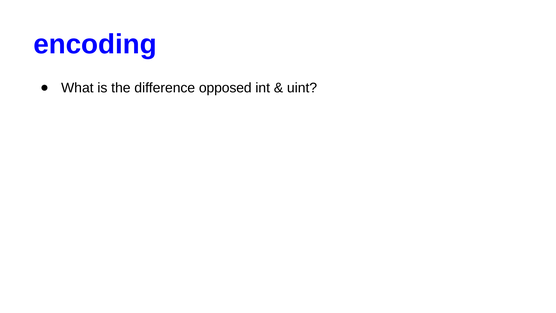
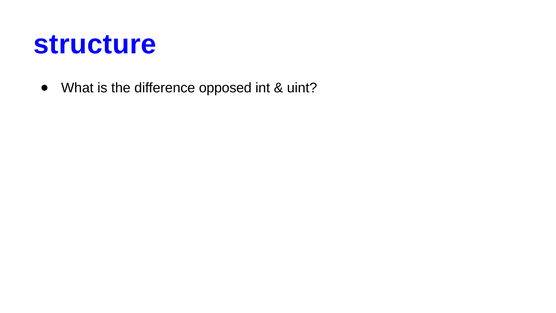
encoding: encoding -> structure
